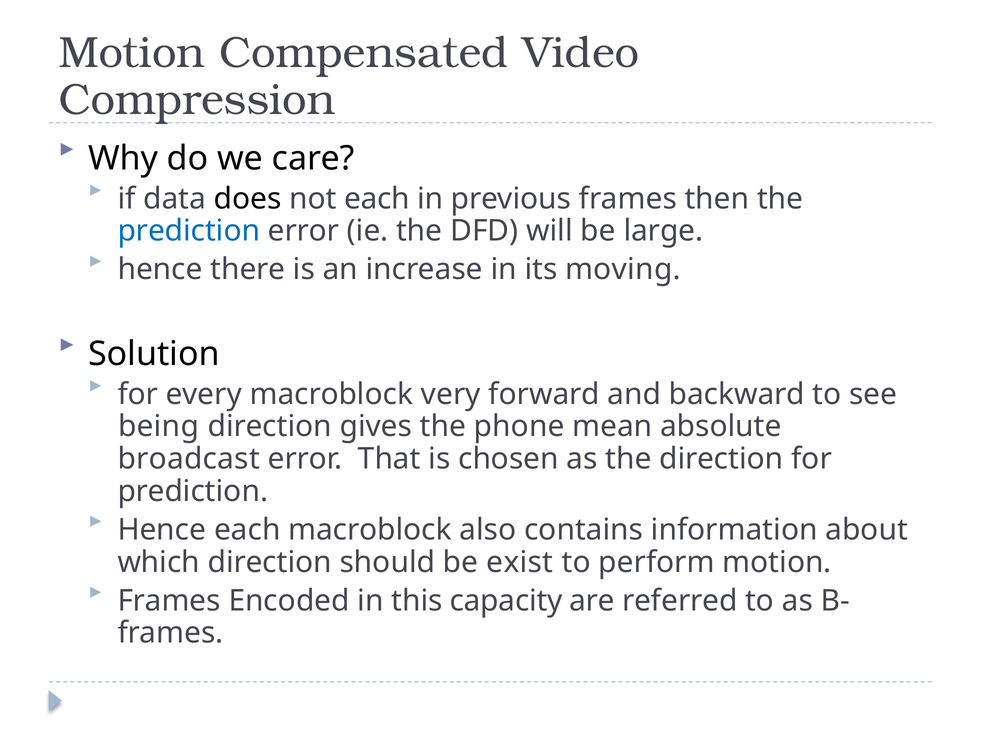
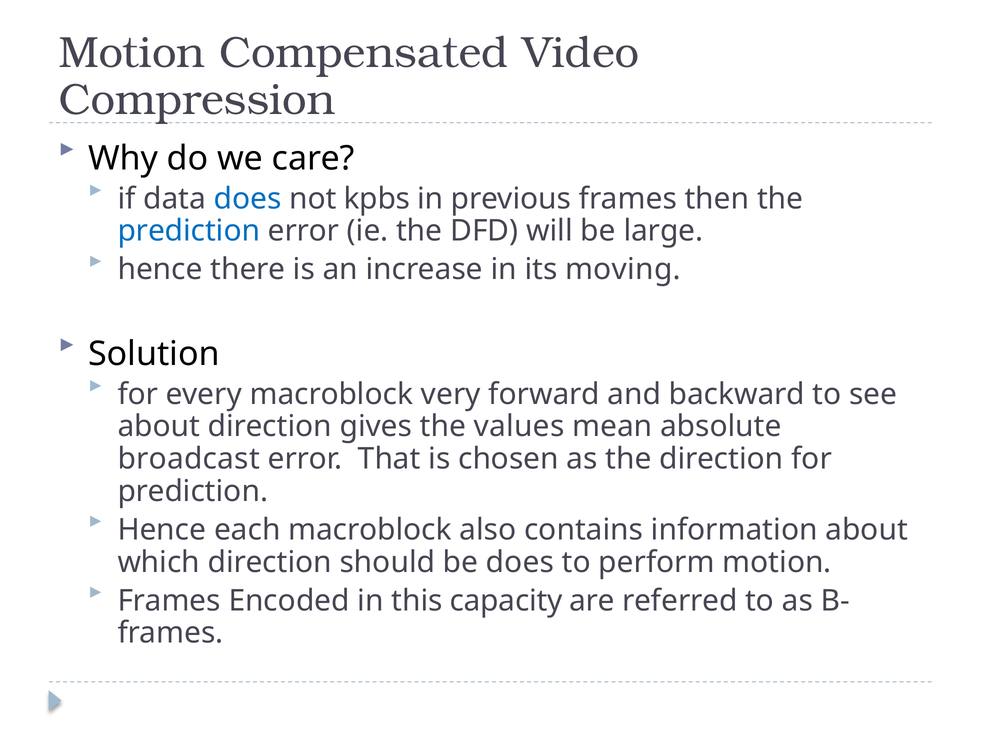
does at (248, 199) colour: black -> blue
not each: each -> kpbs
being at (159, 426): being -> about
phone: phone -> values
be exist: exist -> does
